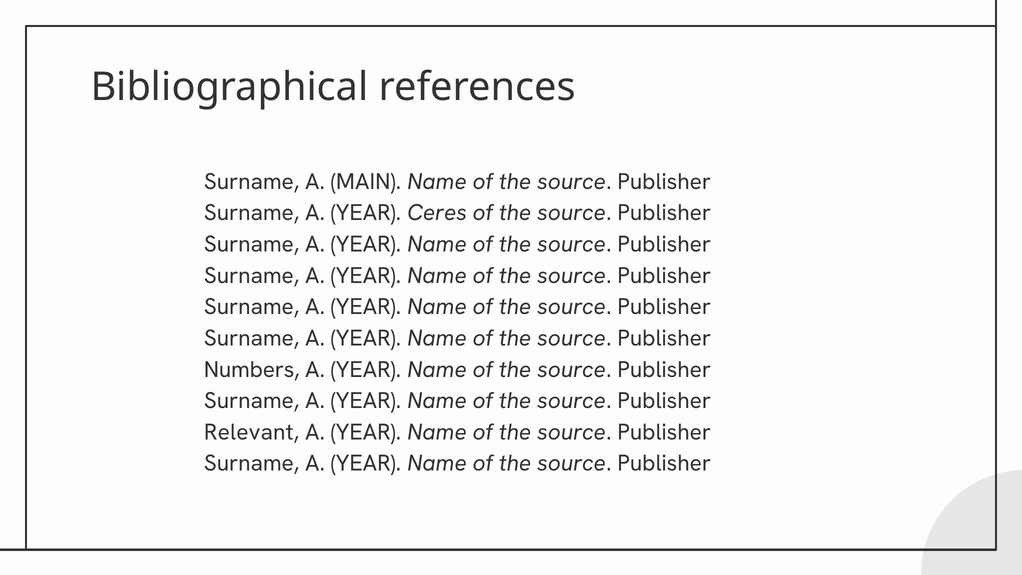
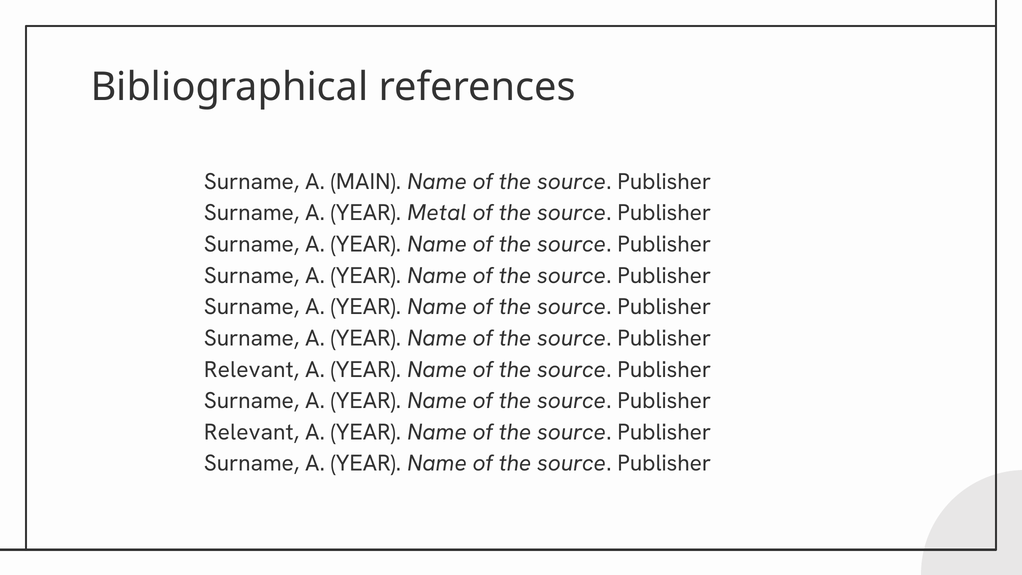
Ceres: Ceres -> Metal
Numbers at (252, 369): Numbers -> Relevant
